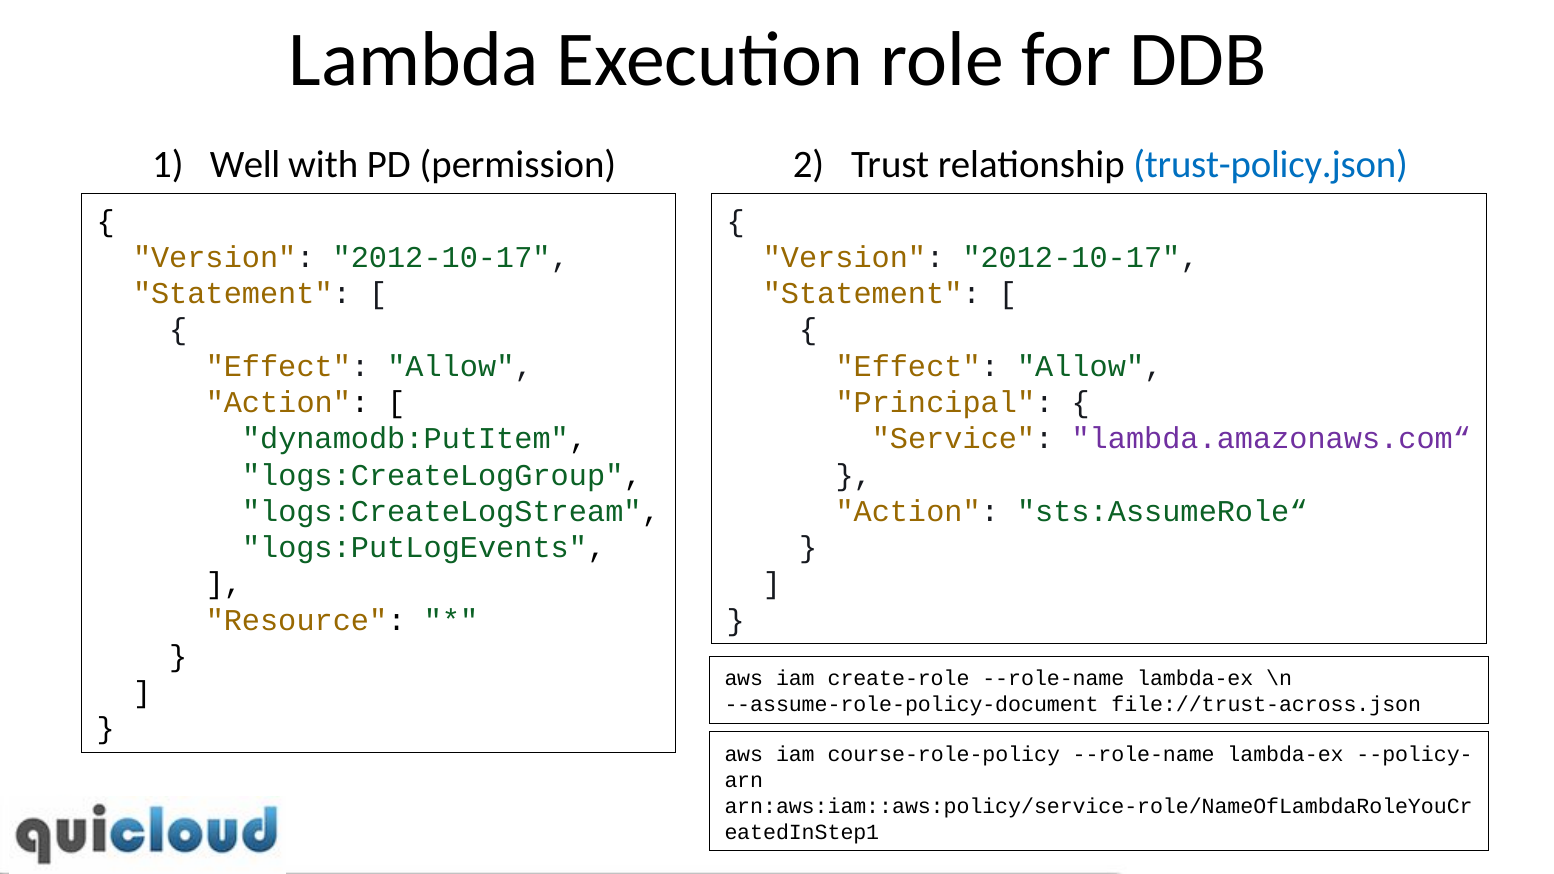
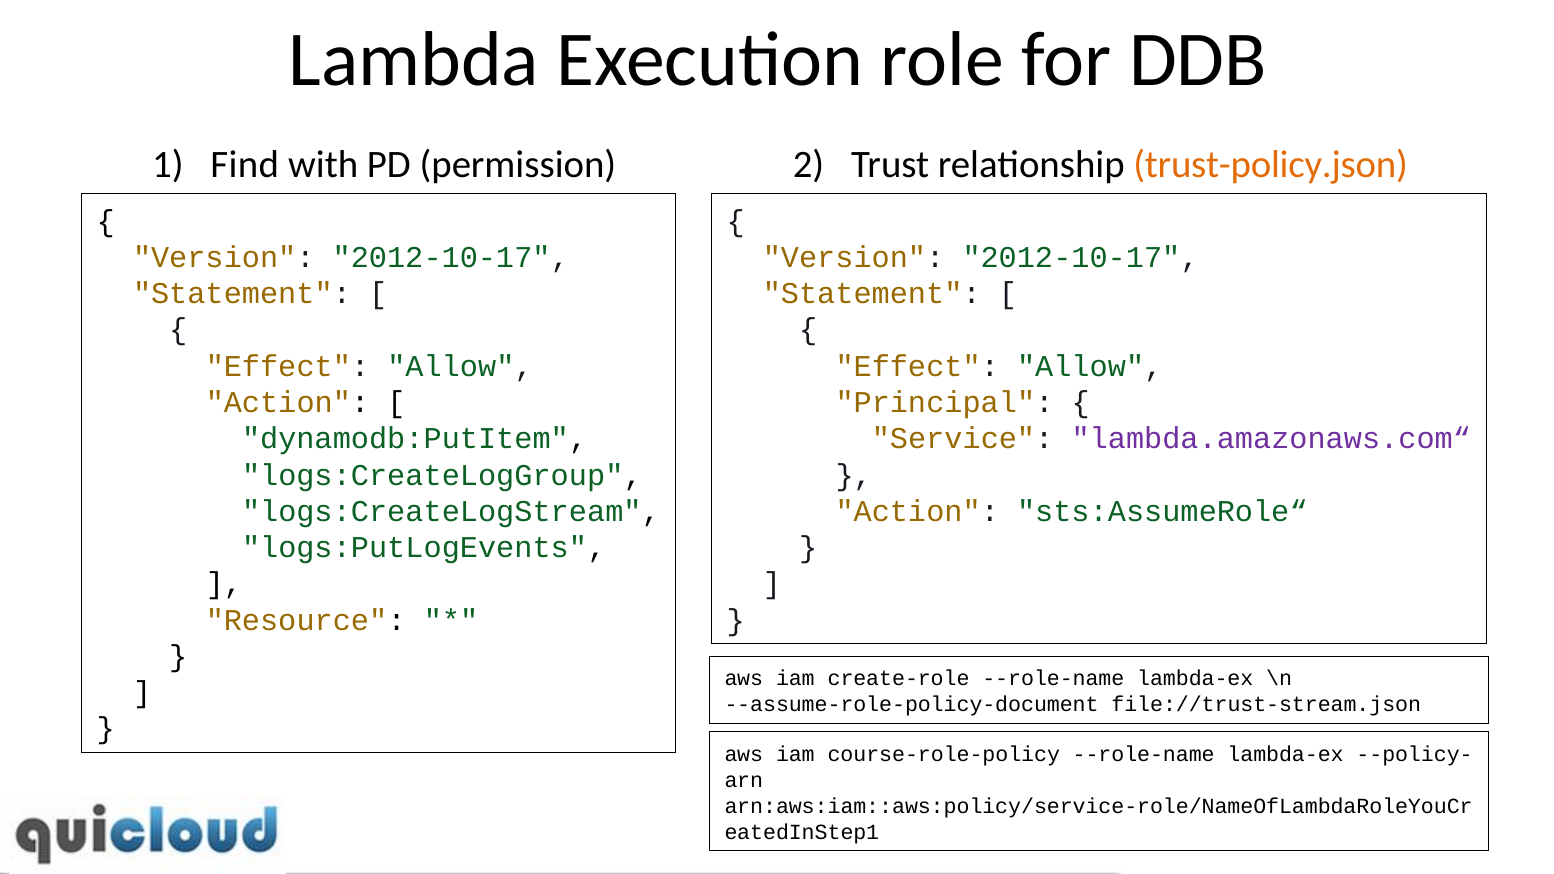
Well: Well -> Find
trust-policy.json colour: blue -> orange
file://trust-across.json: file://trust-across.json -> file://trust-stream.json
